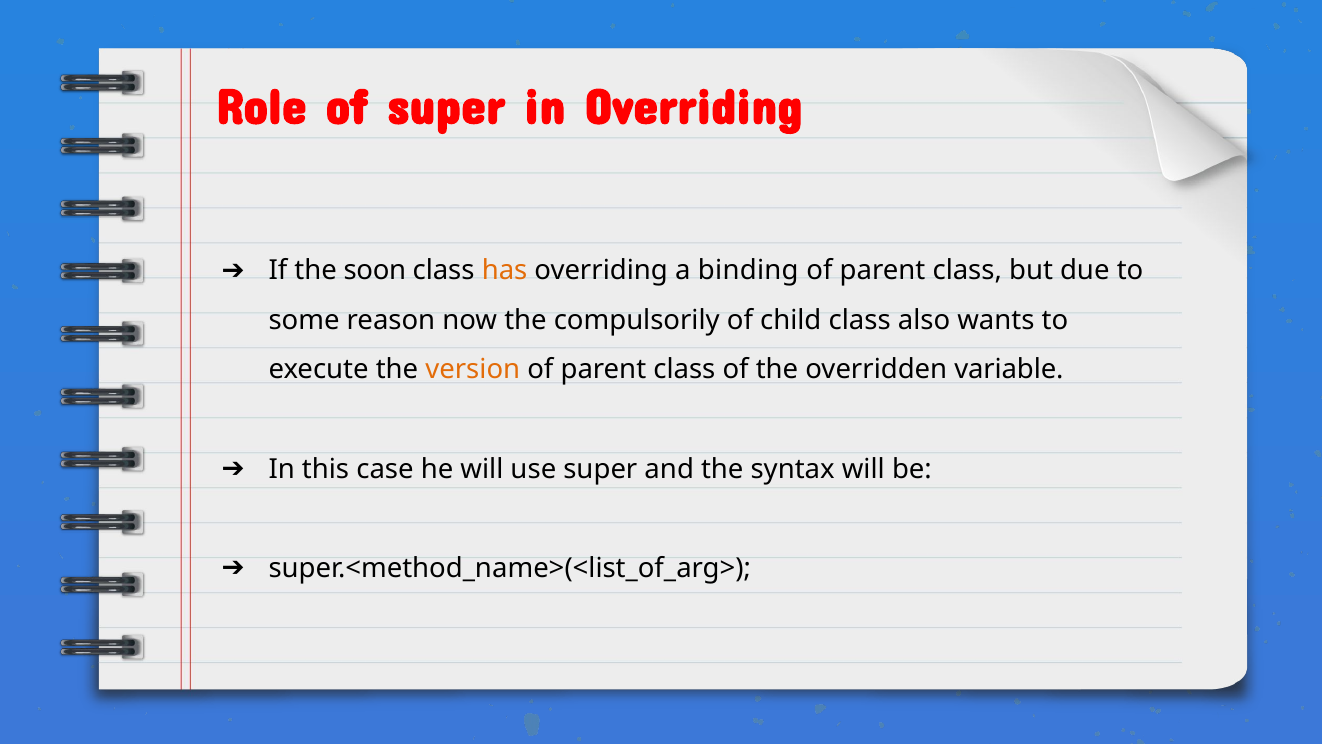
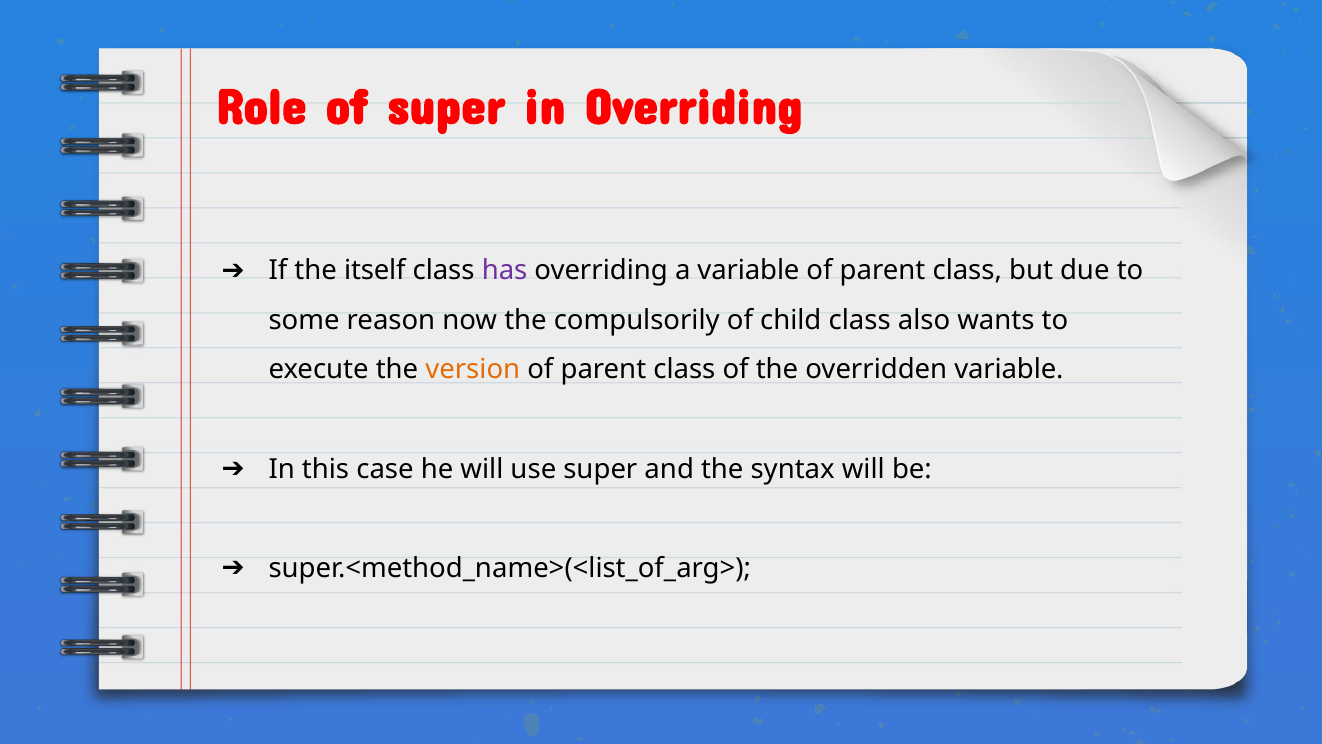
soon: soon -> itself
has colour: orange -> purple
a binding: binding -> variable
